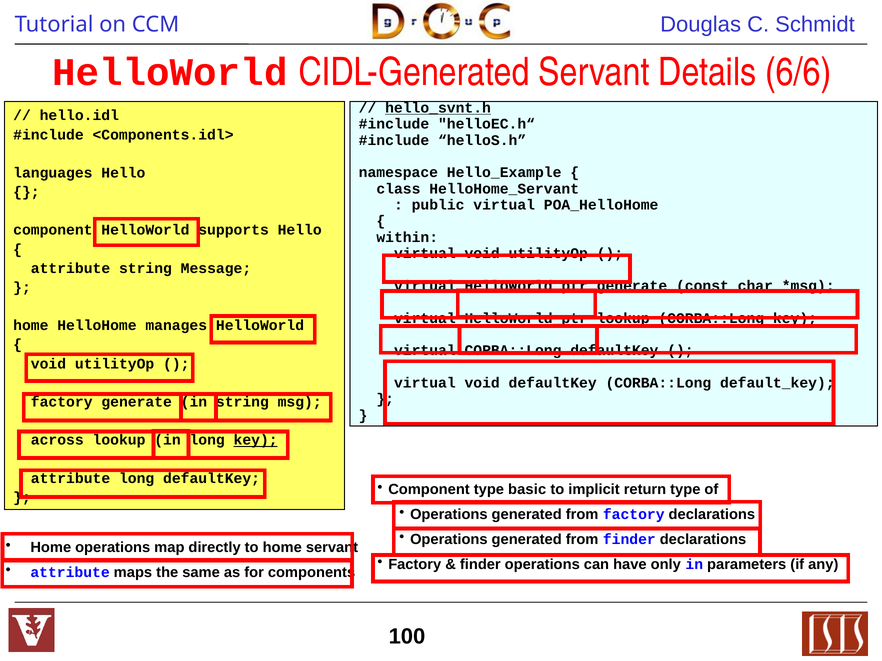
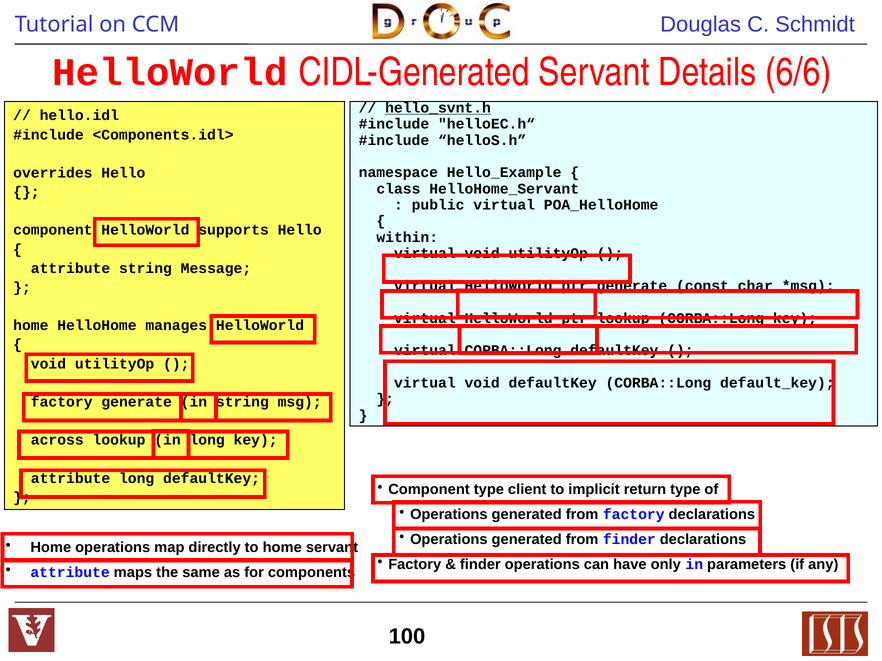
languages: languages -> overrides
key at (256, 440) underline: present -> none
basic: basic -> client
